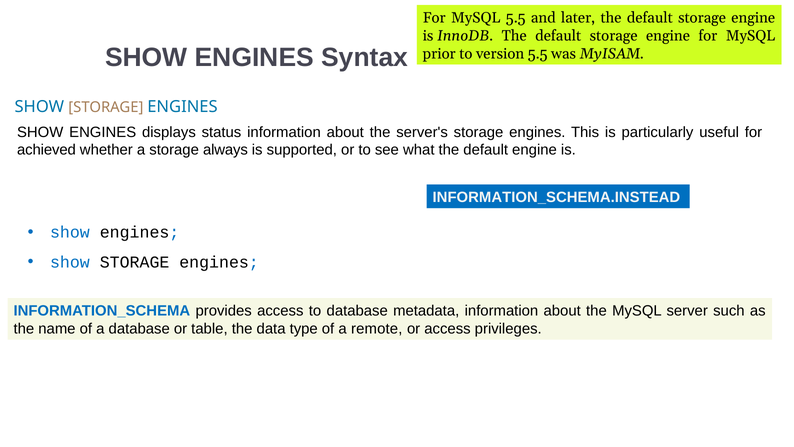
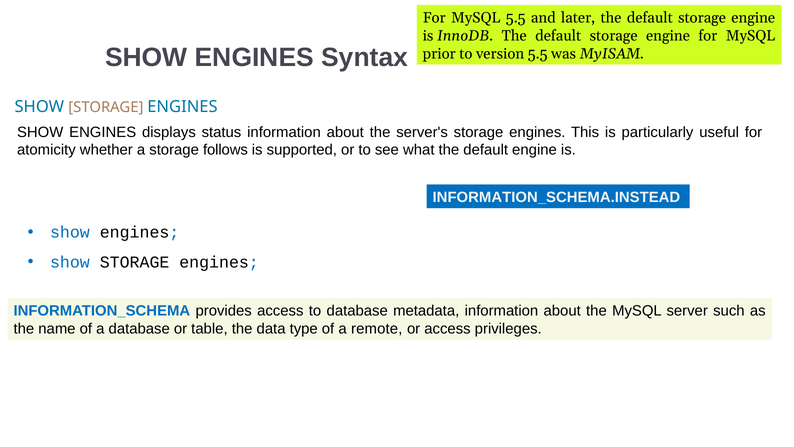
achieved: achieved -> atomicity
always: always -> follows
